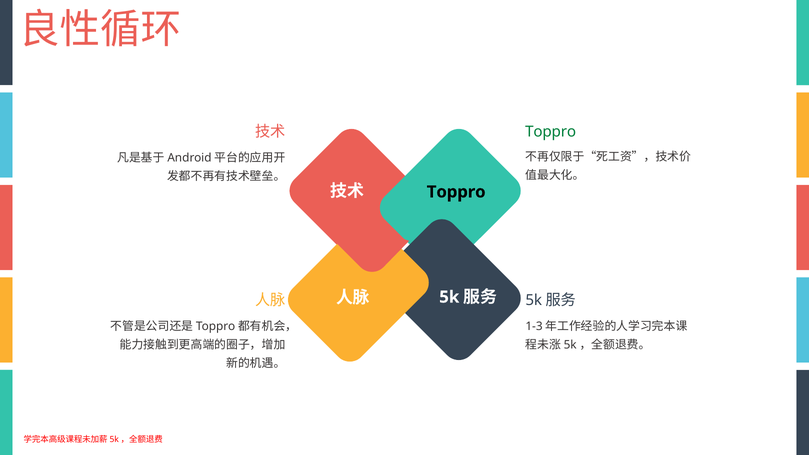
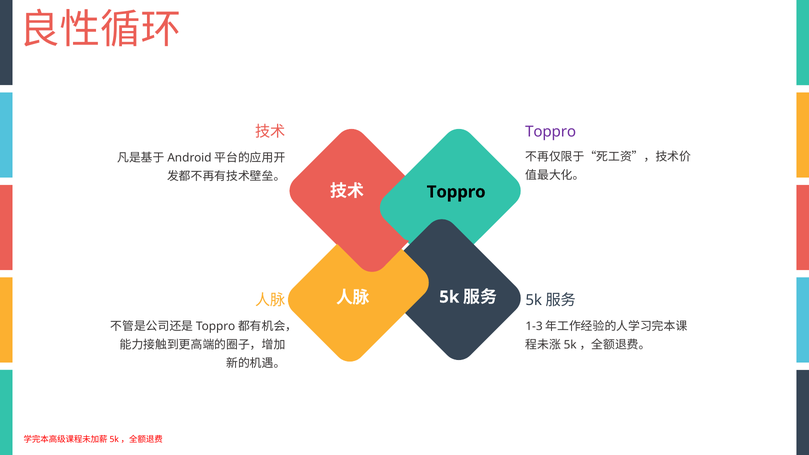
Toppro at (551, 132) colour: green -> purple
